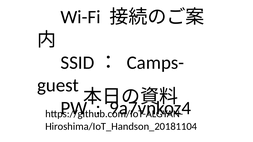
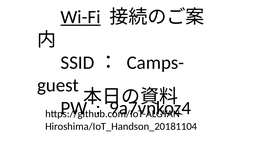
Wi-Fi underline: none -> present
